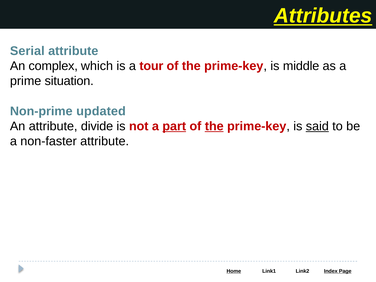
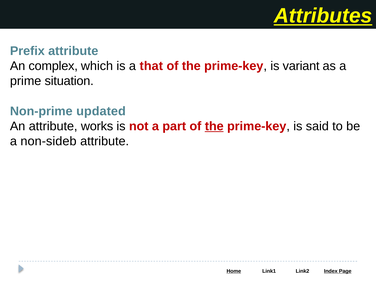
Serial: Serial -> Prefix
tour: tour -> that
middle: middle -> variant
divide: divide -> works
part underline: present -> none
said underline: present -> none
non-faster: non-faster -> non-sideb
